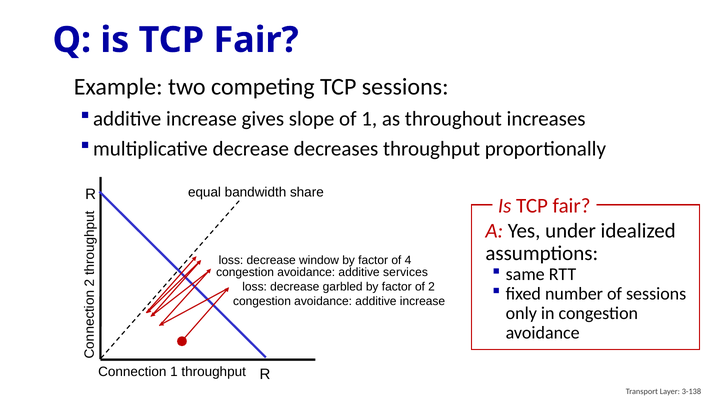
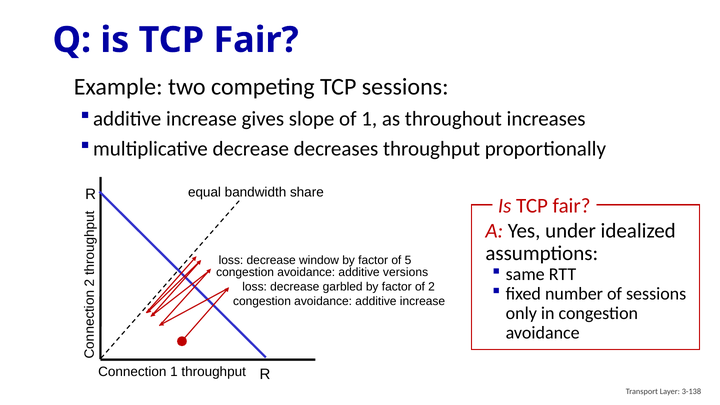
4: 4 -> 5
services: services -> versions
